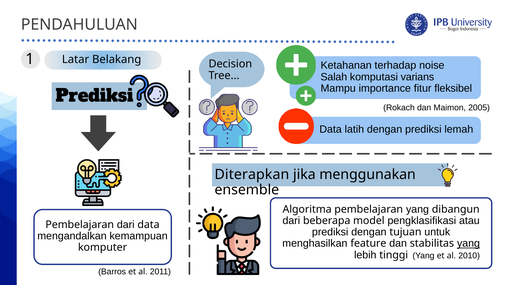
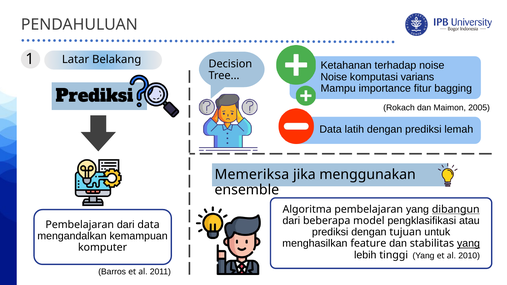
Salah at (334, 77): Salah -> Noise
fleksibel: fleksibel -> bagging
Diterapkan: Diterapkan -> Memeriksa
dibangun underline: none -> present
